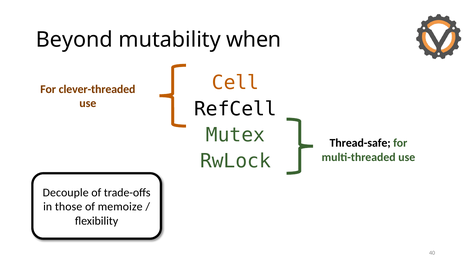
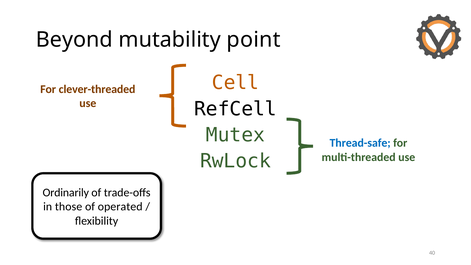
when: when -> point
Thread-safe colour: black -> blue
Decouple: Decouple -> Ordinarily
memoize: memoize -> operated
